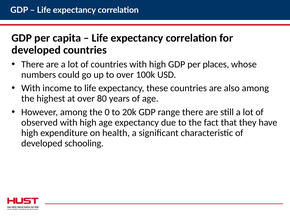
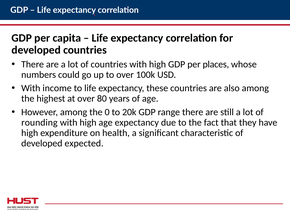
observed: observed -> rounding
schooling: schooling -> expected
